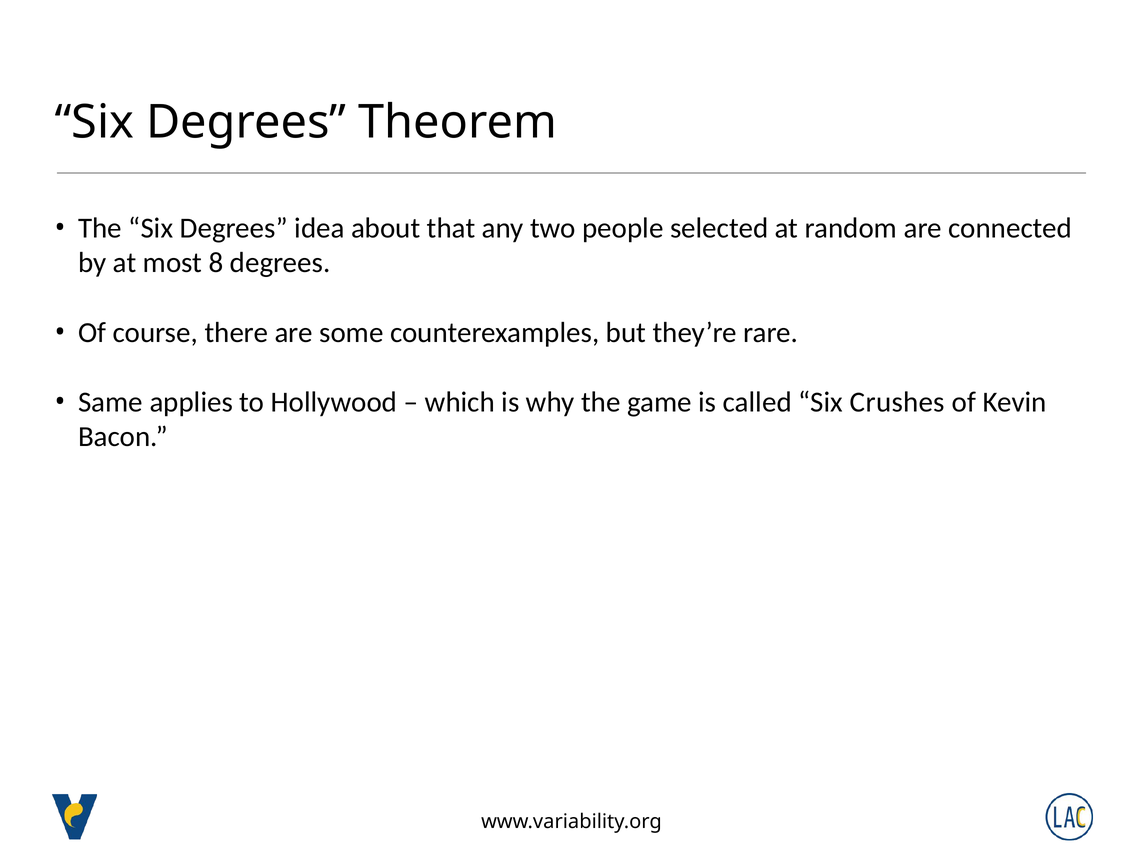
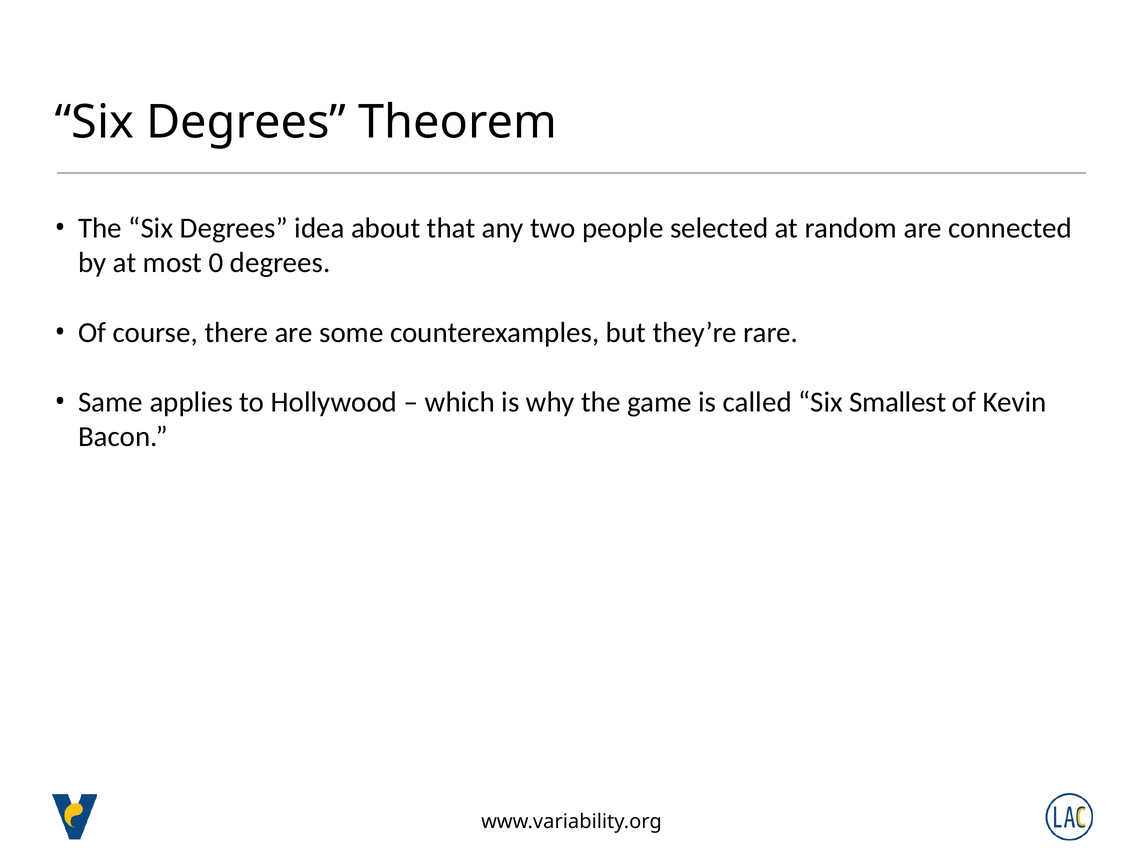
8: 8 -> 0
Crushes: Crushes -> Smallest
